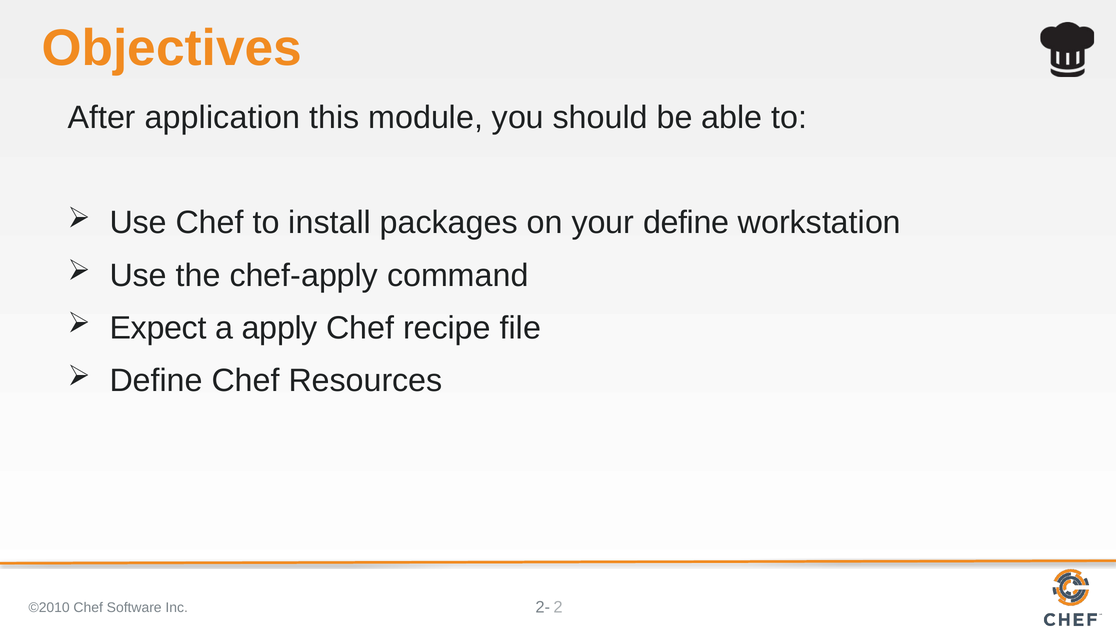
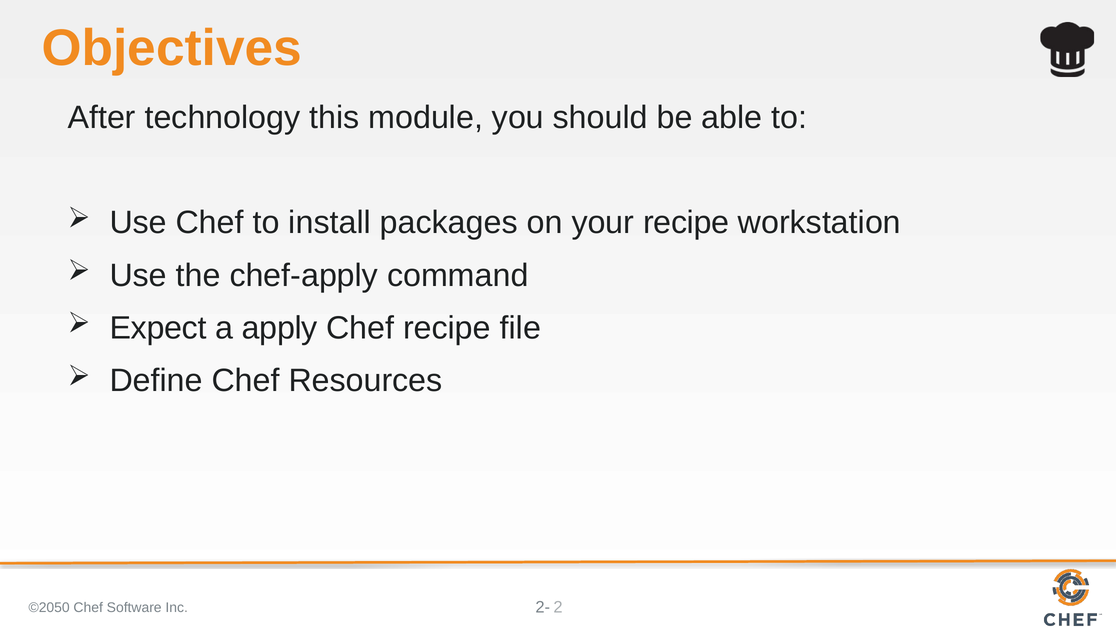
application: application -> technology
your define: define -> recipe
©2010: ©2010 -> ©2050
